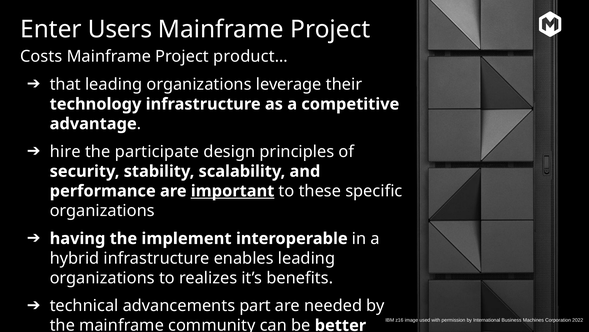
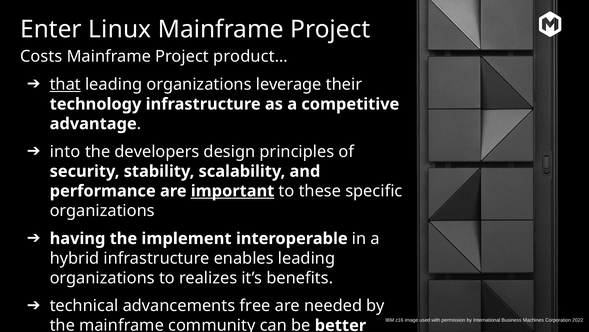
Users: Users -> Linux
that underline: none -> present
hire: hire -> into
participate: participate -> developers
part: part -> free
